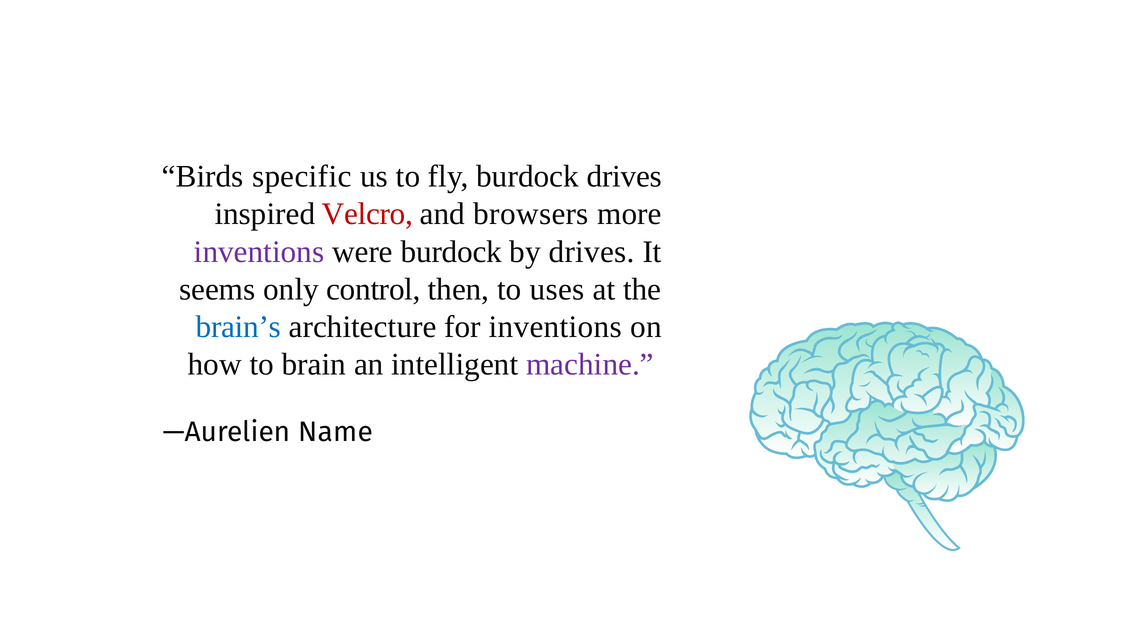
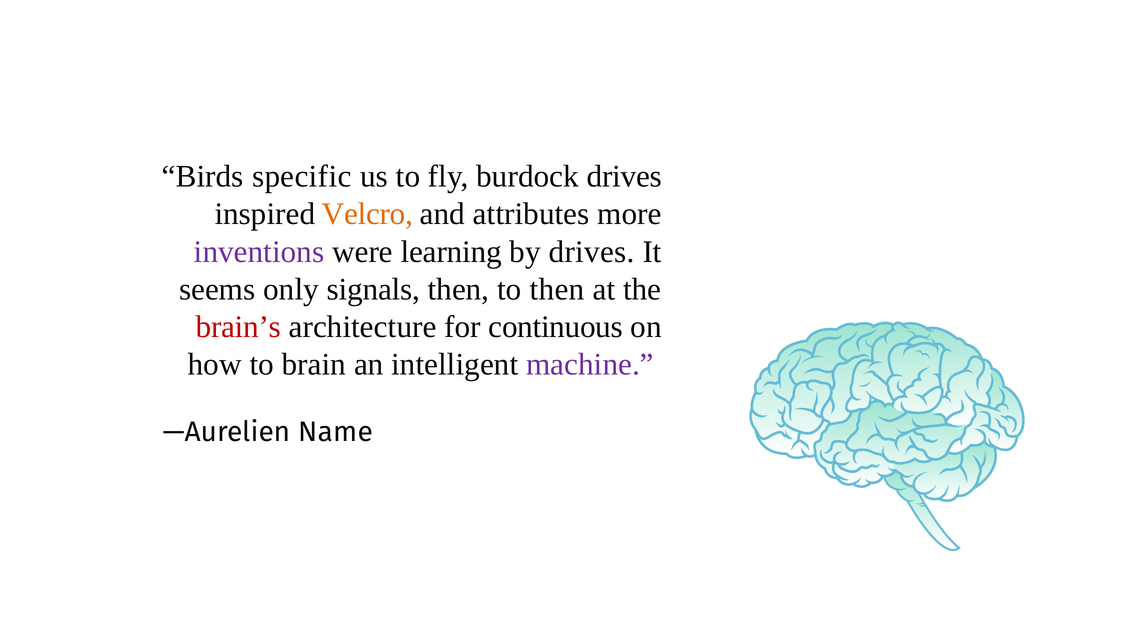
Velcro colour: red -> orange
browsers: browsers -> attributes
were burdock: burdock -> learning
control: control -> signals
to uses: uses -> then
brain’s colour: blue -> red
for inventions: inventions -> continuous
